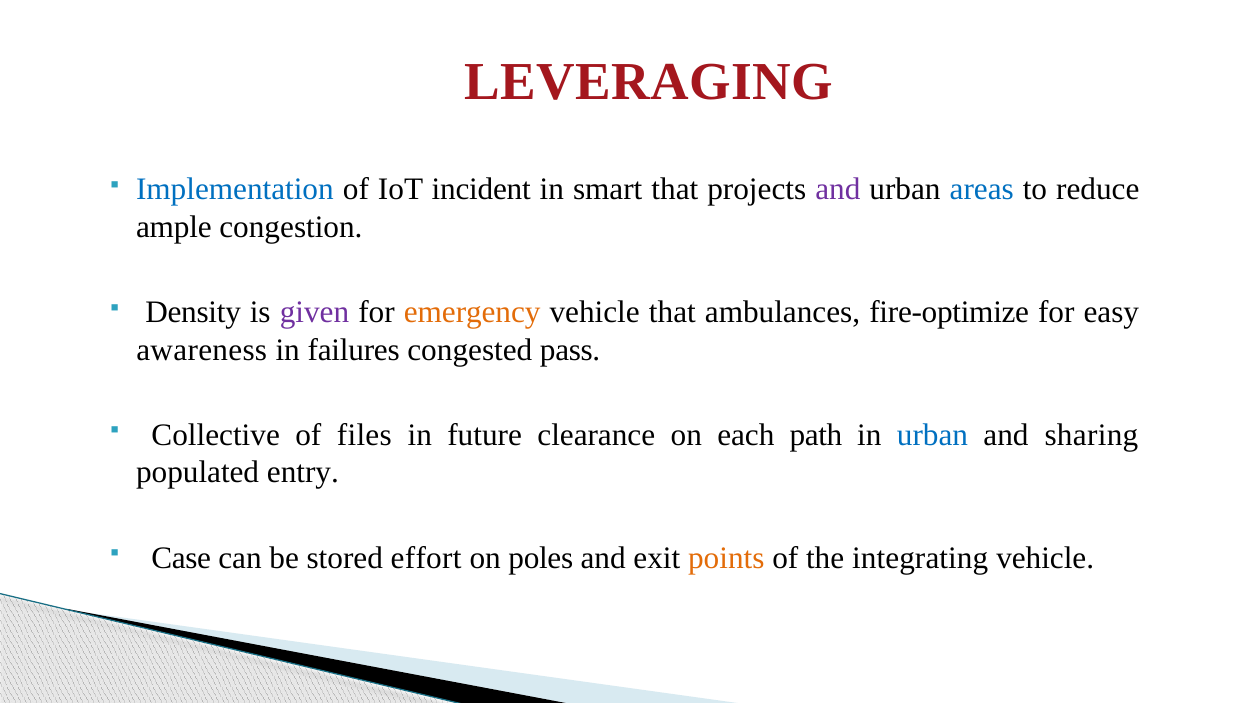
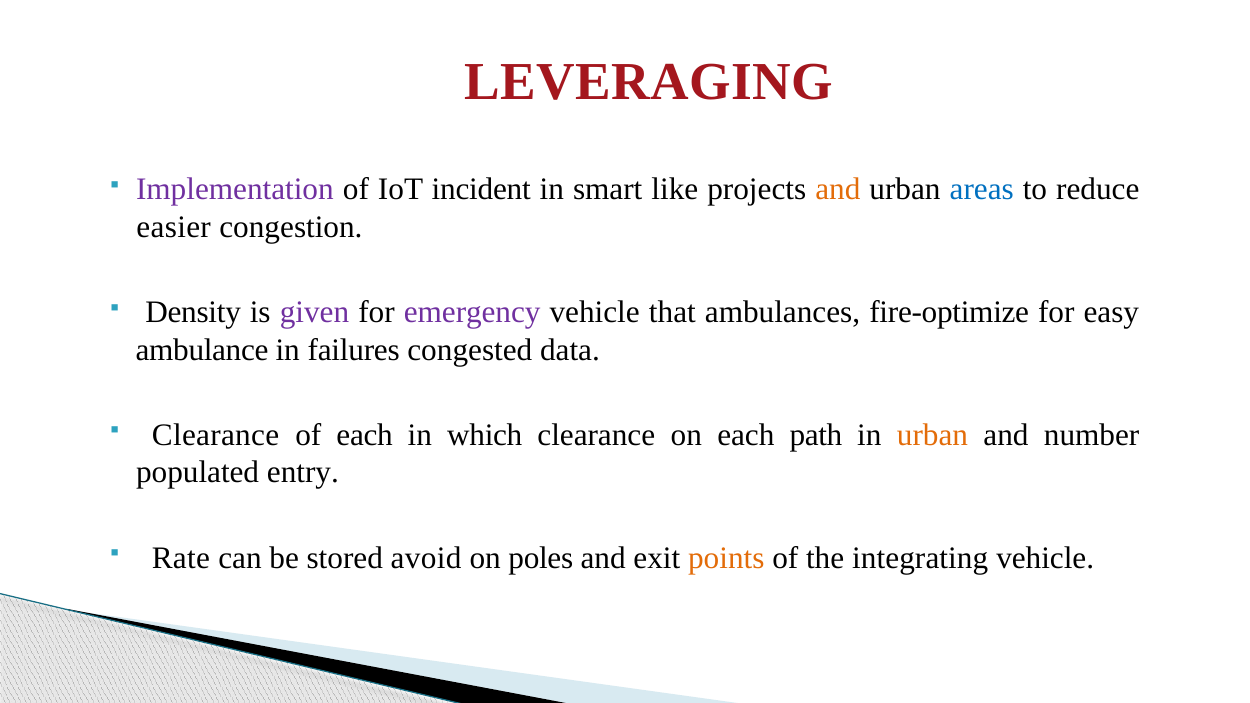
Implementation colour: blue -> purple
smart that: that -> like
and at (838, 189) colour: purple -> orange
ample: ample -> easier
emergency colour: orange -> purple
awareness: awareness -> ambulance
pass: pass -> data
Collective at (216, 435): Collective -> Clearance
of files: files -> each
future: future -> which
urban at (932, 435) colour: blue -> orange
sharing: sharing -> number
Case: Case -> Rate
effort: effort -> avoid
